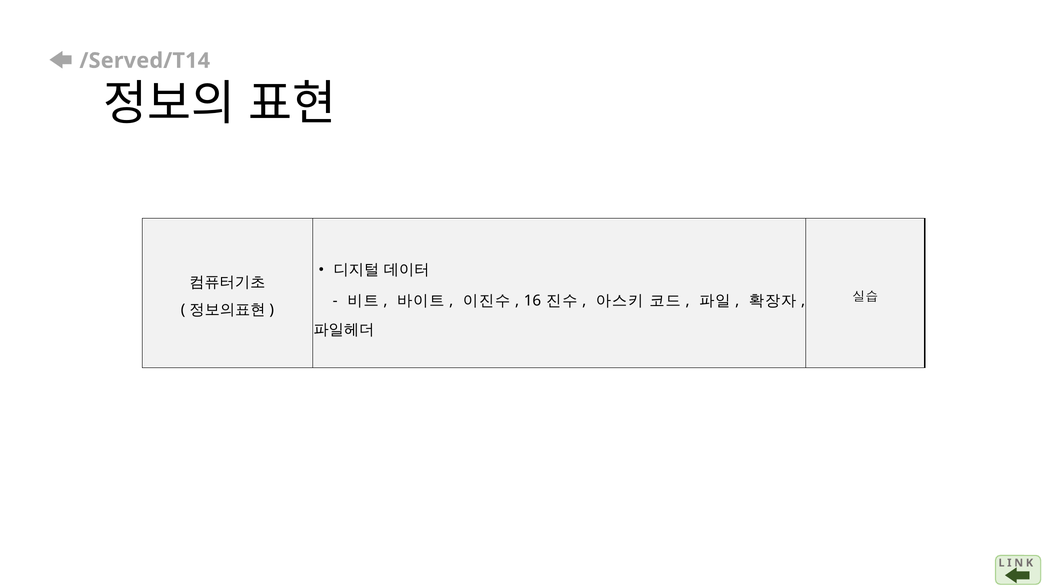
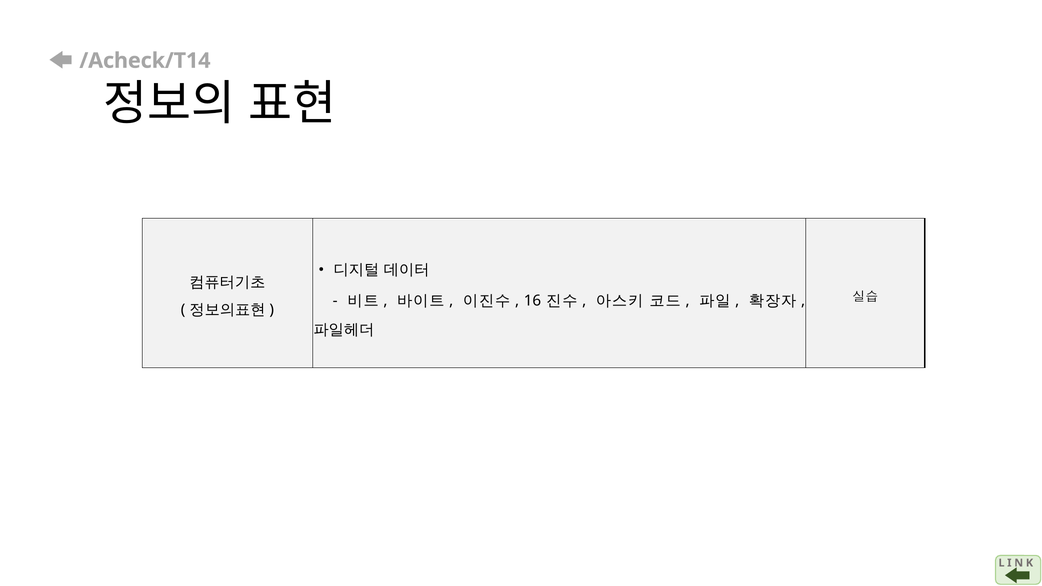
/Served/T14: /Served/T14 -> /Acheck/T14
